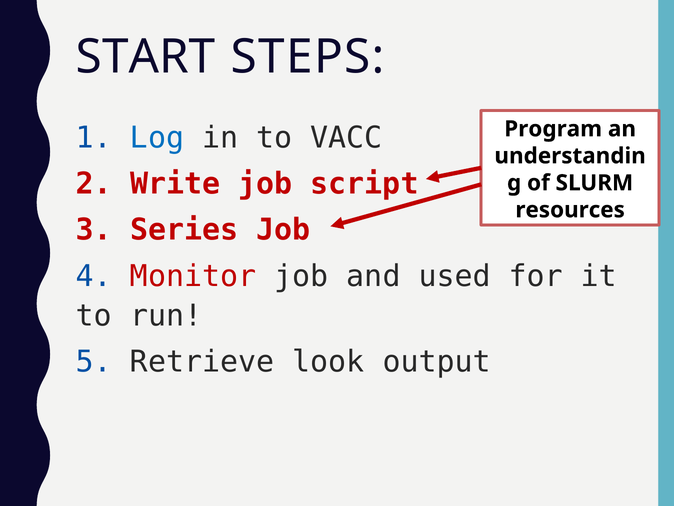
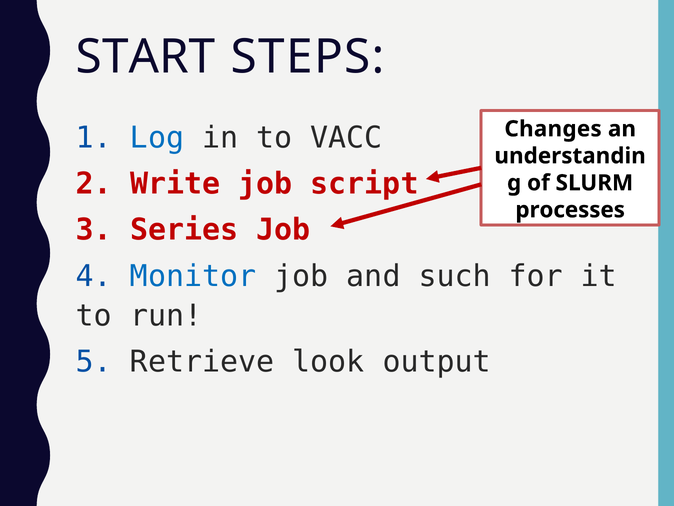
Program: Program -> Changes
resources: resources -> processes
Monitor colour: red -> blue
used: used -> such
